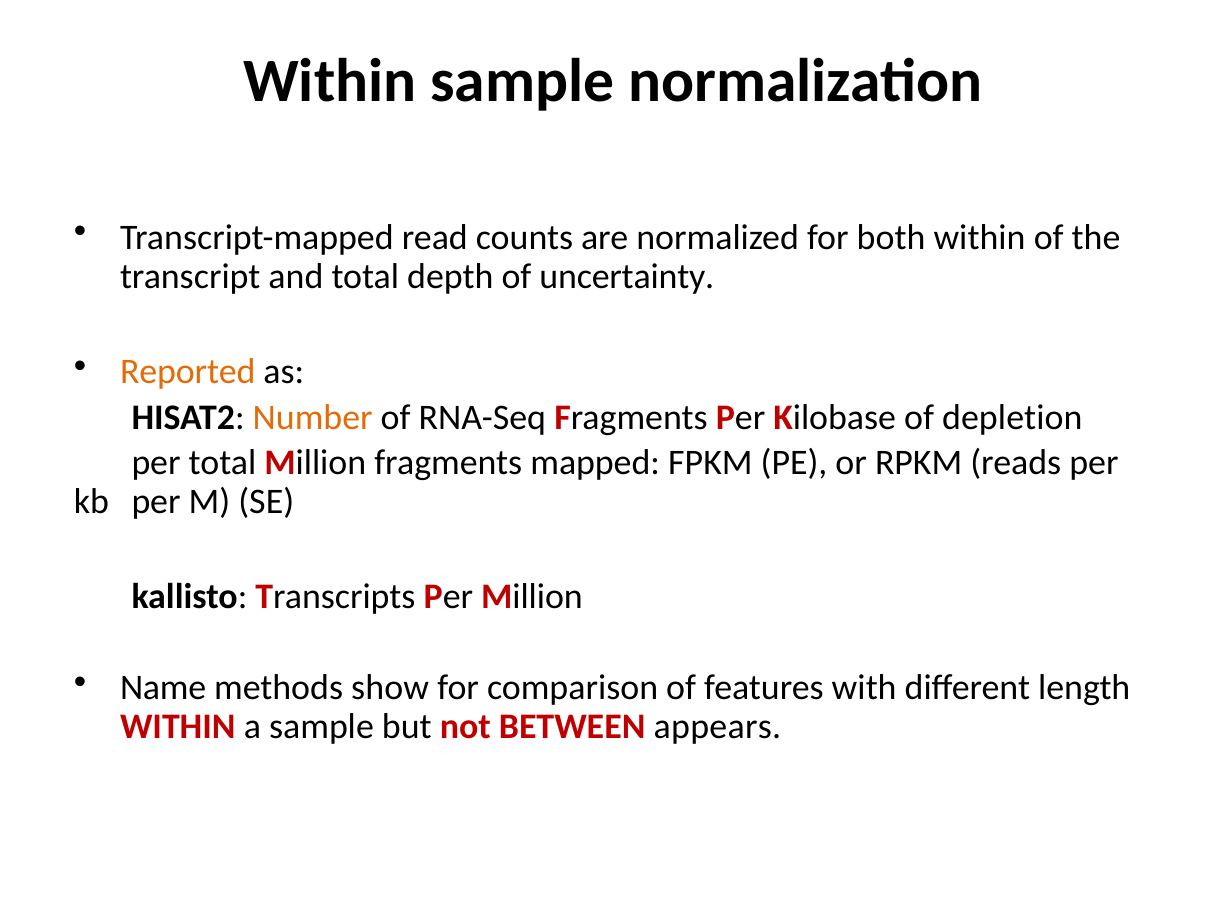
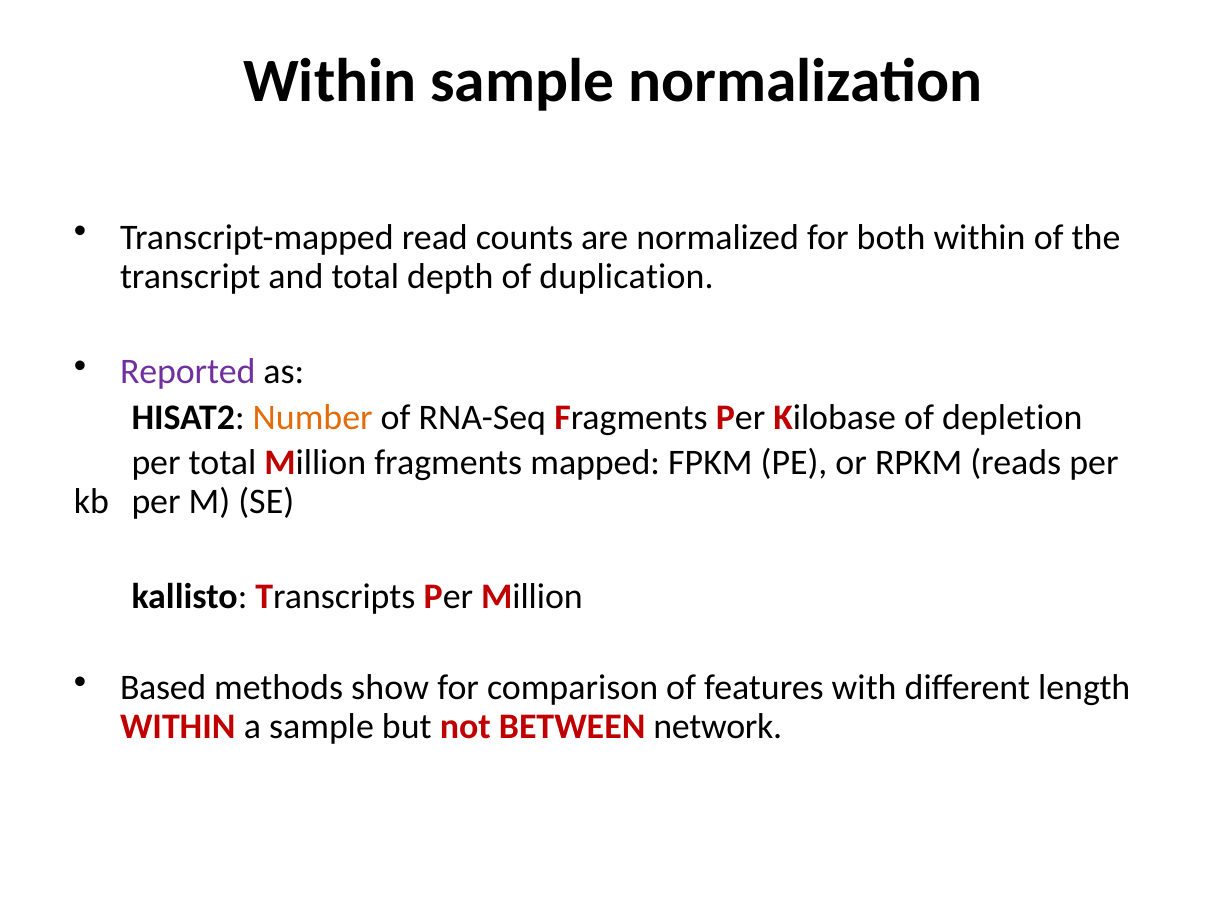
uncertainty: uncertainty -> duplication
Reported colour: orange -> purple
Name: Name -> Based
appears: appears -> network
